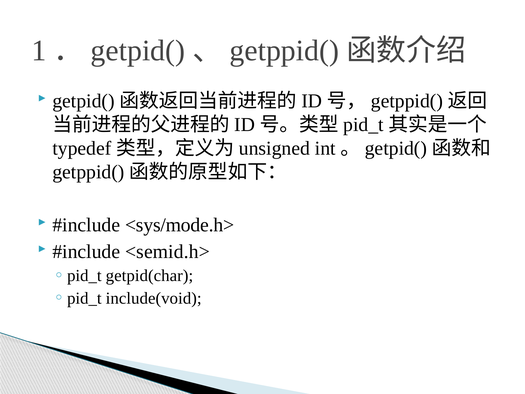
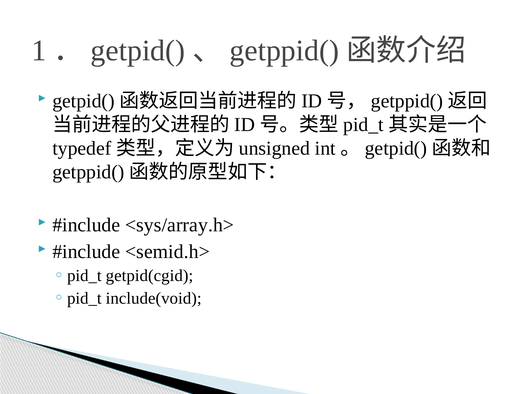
<sys/mode.h>: <sys/mode.h> -> <sys/array.h>
getpid(char: getpid(char -> getpid(cgid
